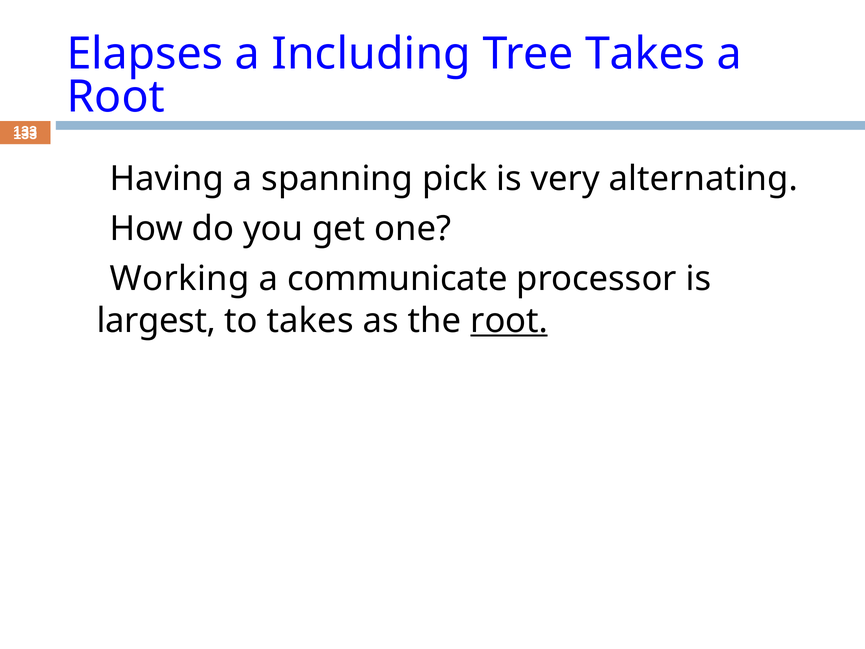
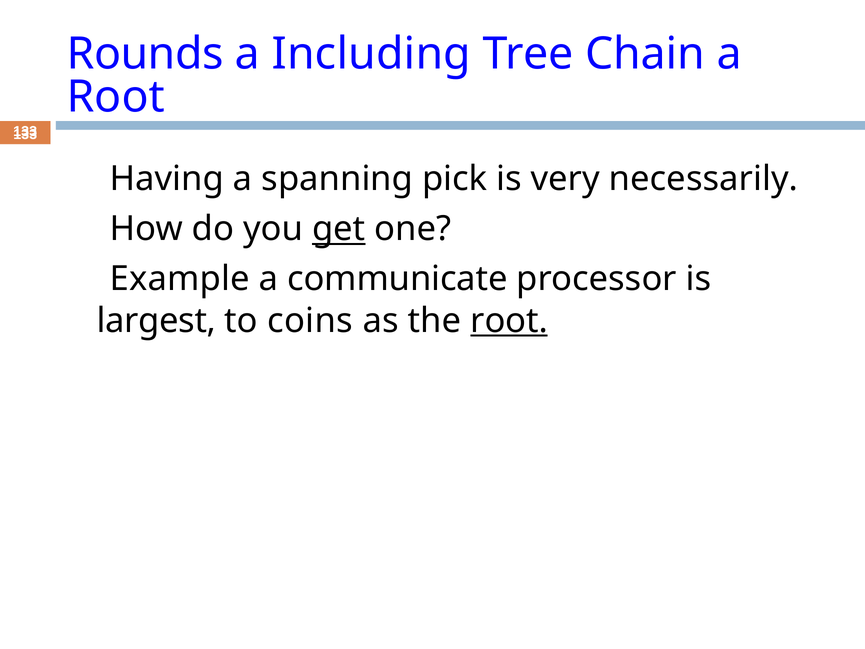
Elapses: Elapses -> Rounds
Tree Takes: Takes -> Chain
alternating: alternating -> necessarily
get underline: none -> present
Working: Working -> Example
to takes: takes -> coins
